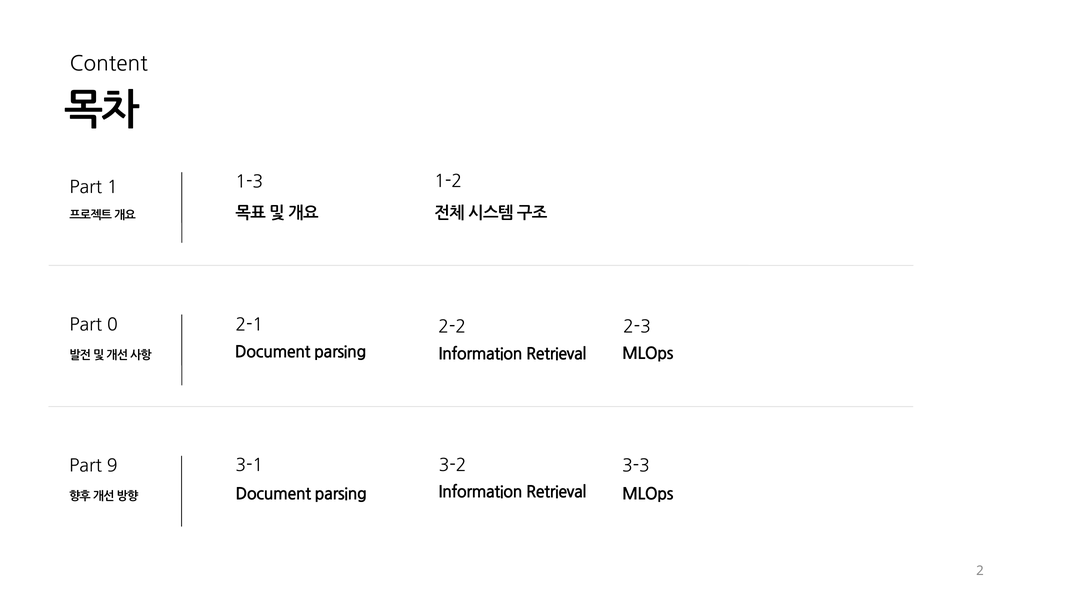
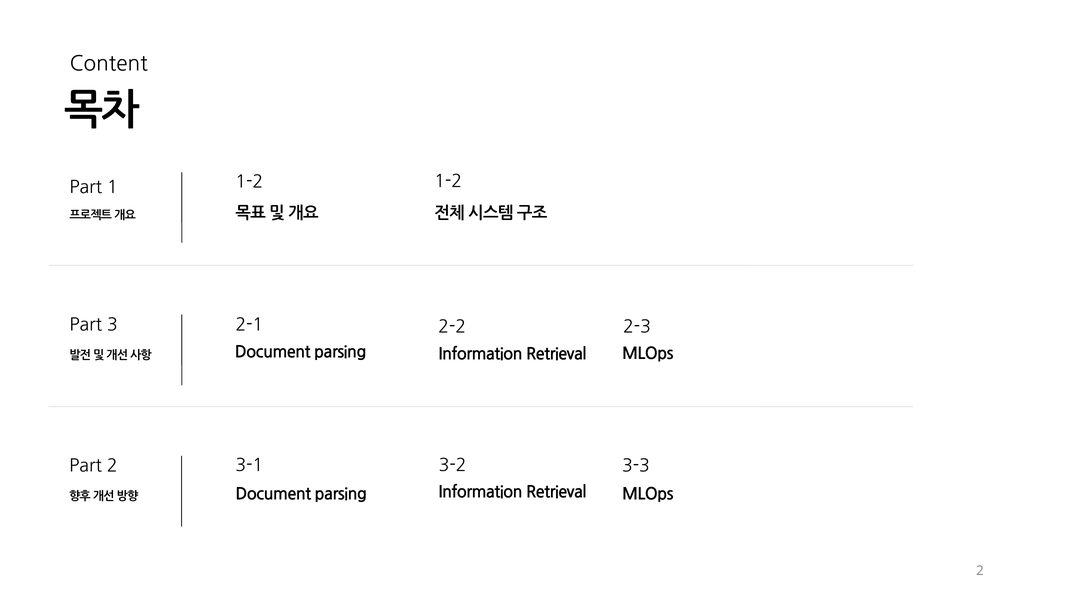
1-3 at (249, 182): 1-3 -> 1-2
0: 0 -> 3
Part 9: 9 -> 2
